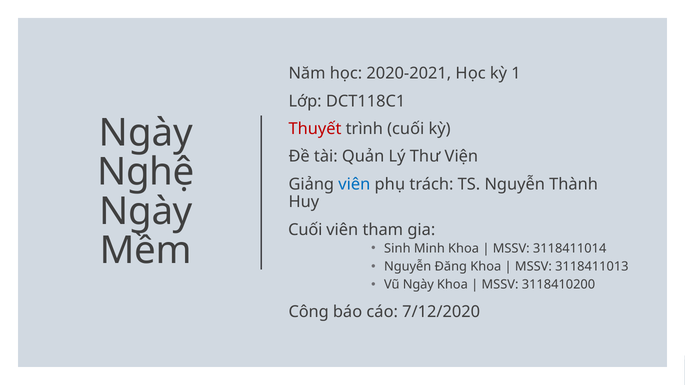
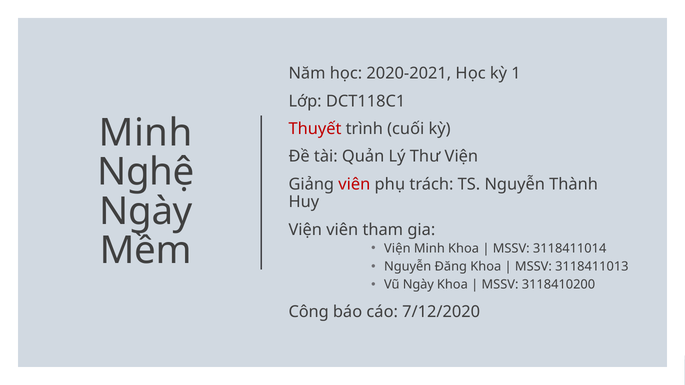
Ngày at (146, 133): Ngày -> Minh
viên at (354, 184) colour: blue -> red
Cuối at (305, 230): Cuối -> Viện
Sinh at (397, 248): Sinh -> Viện
